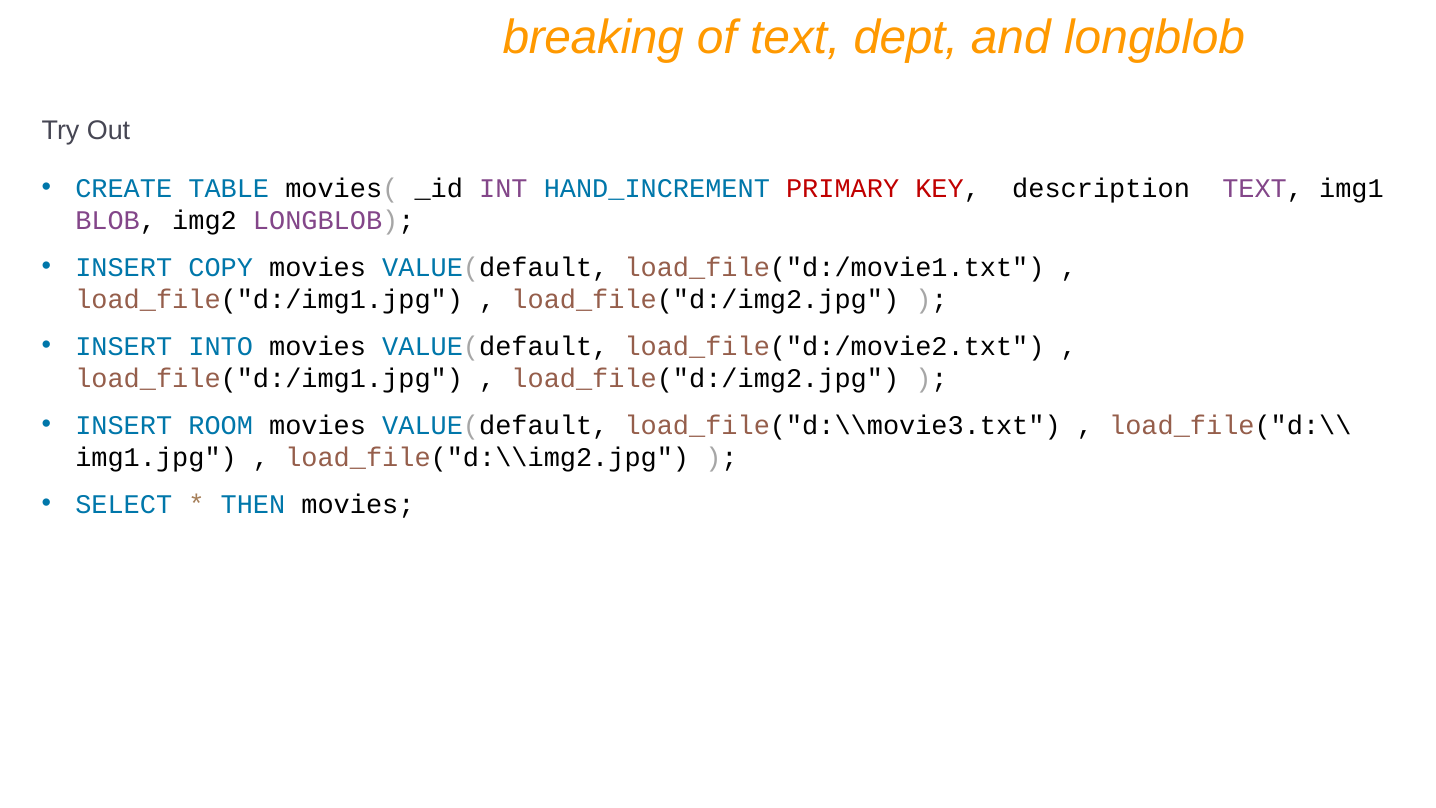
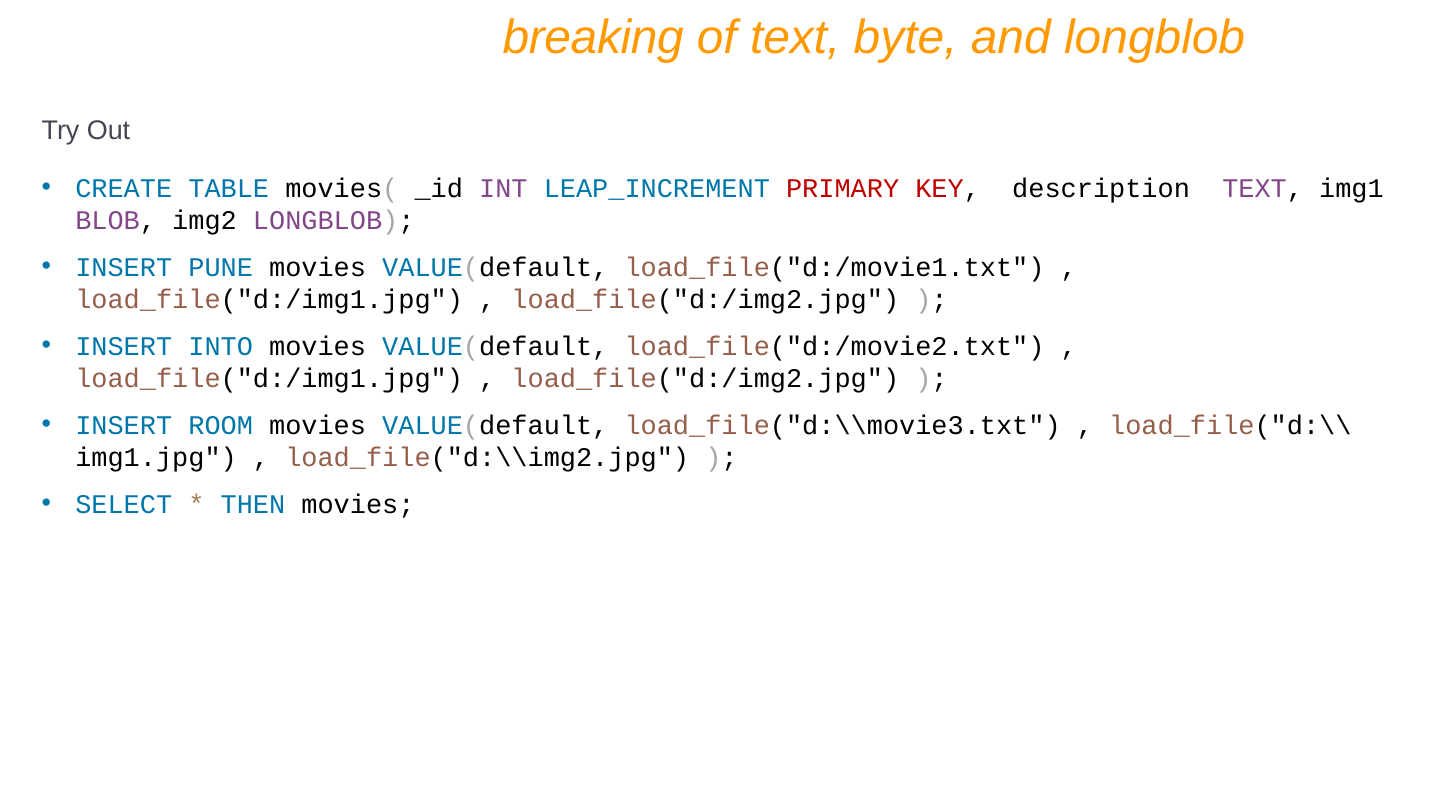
dept: dept -> byte
HAND_INCREMENT: HAND_INCREMENT -> LEAP_INCREMENT
COPY: COPY -> PUNE
